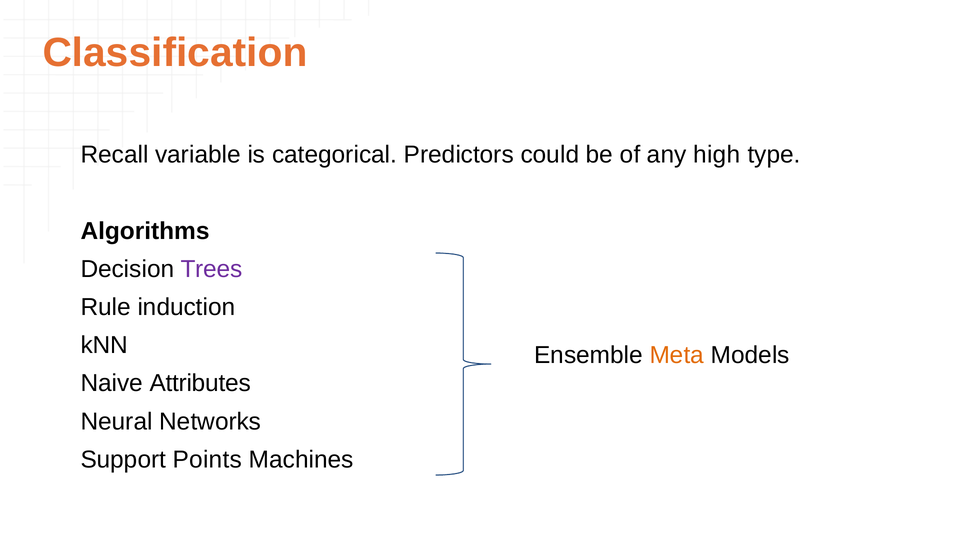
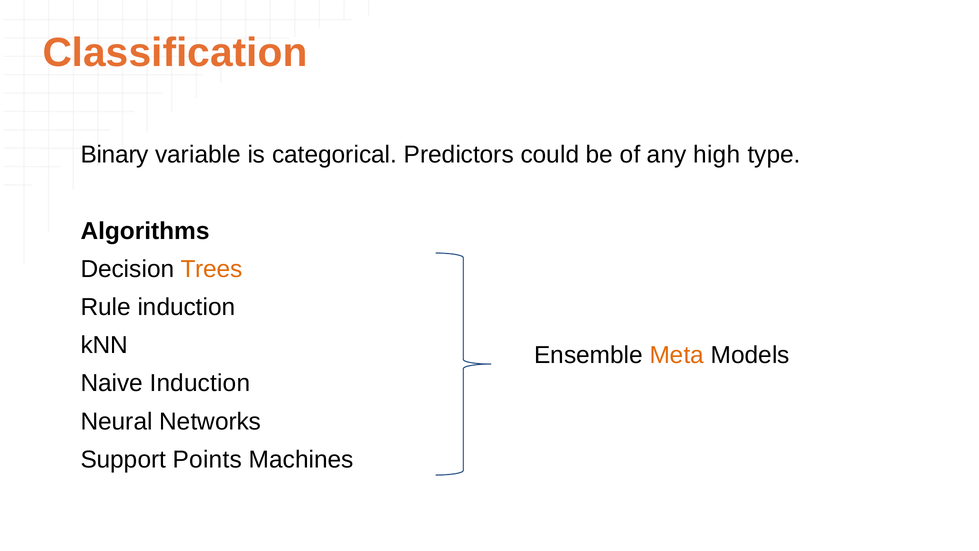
Recall: Recall -> Binary
Trees colour: purple -> orange
Naive Attributes: Attributes -> Induction
